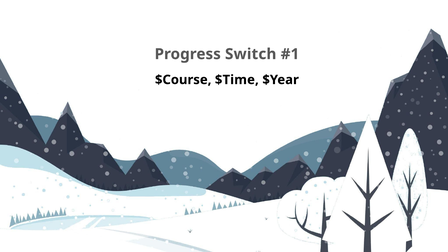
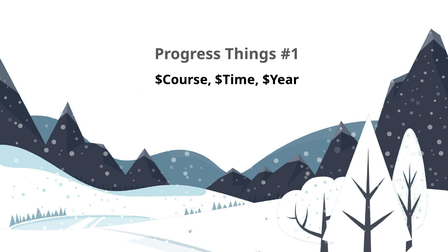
Switch: Switch -> Things
